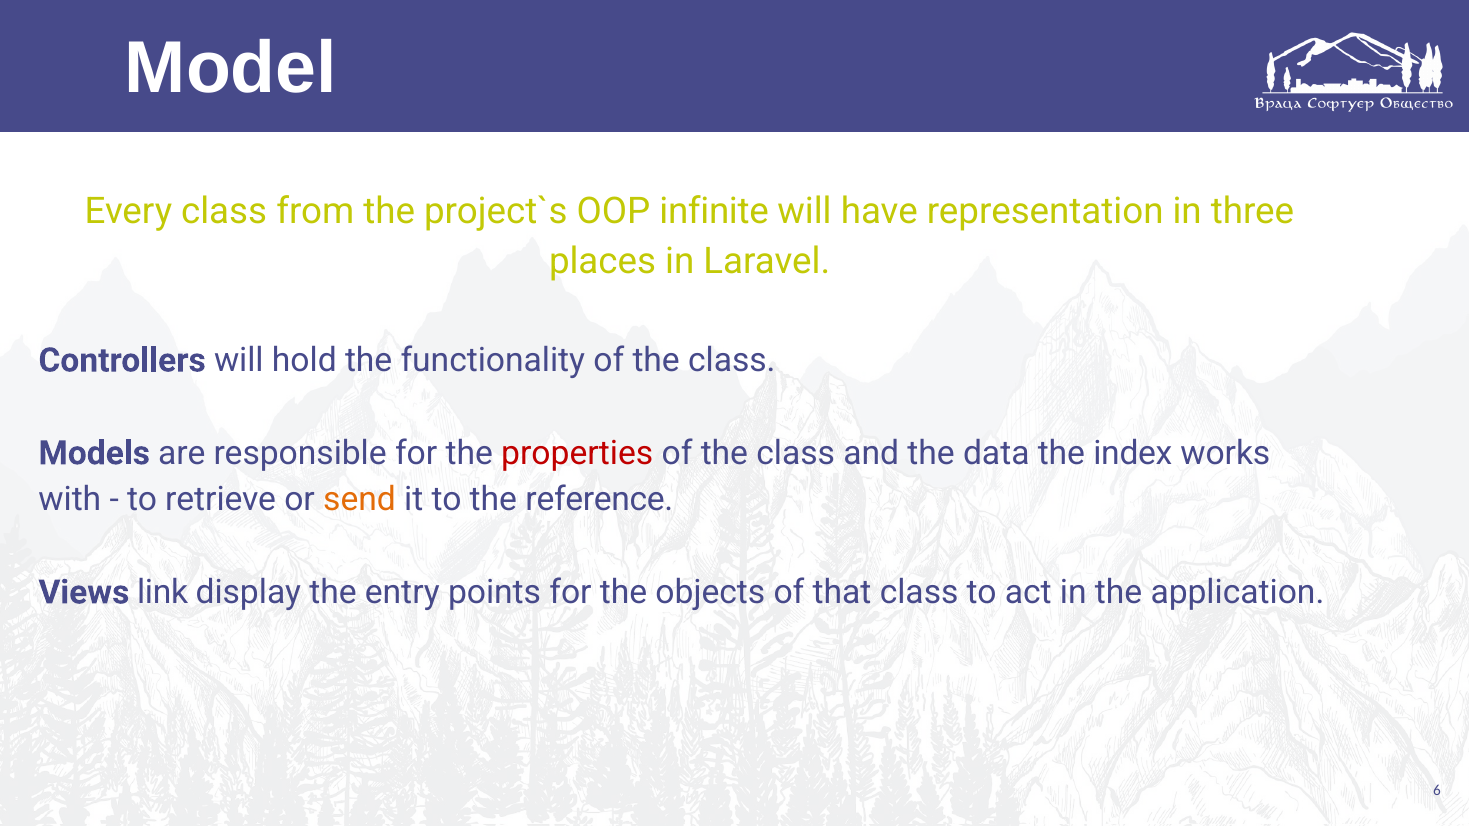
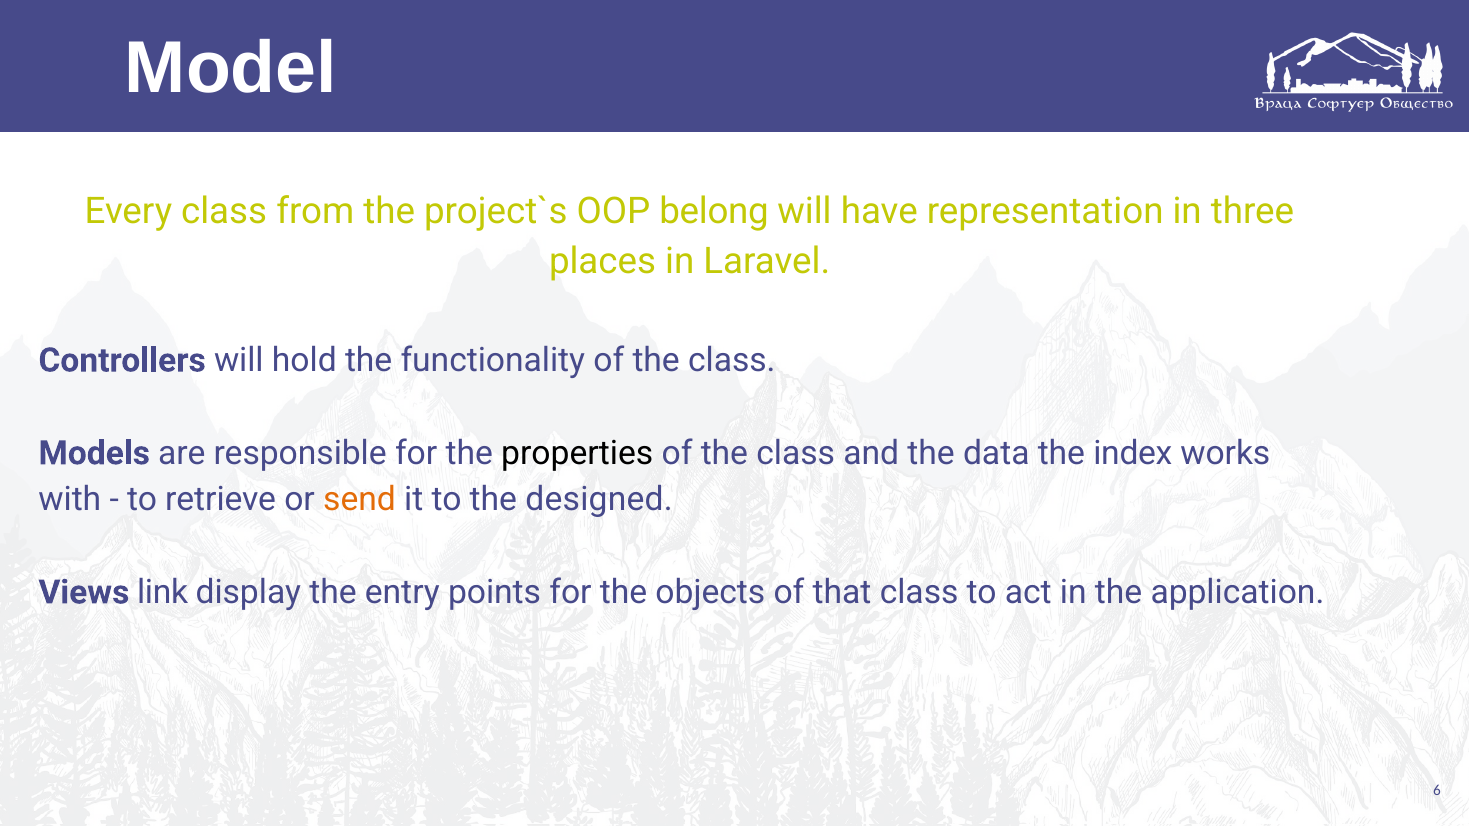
infinite: infinite -> belong
properties colour: red -> black
reference: reference -> designed
